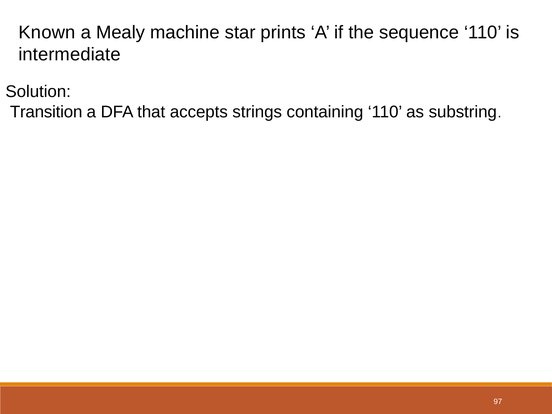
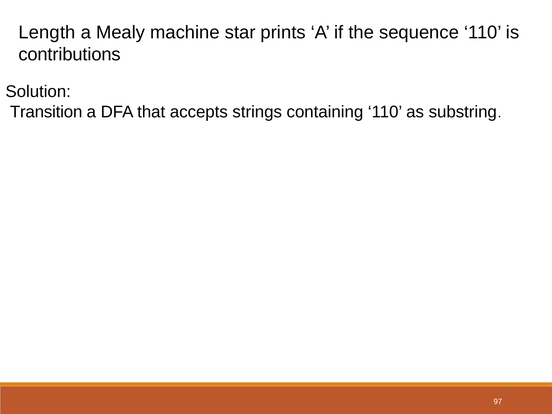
Known: Known -> Length
intermediate: intermediate -> contributions
